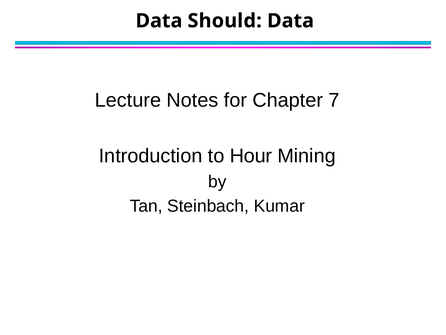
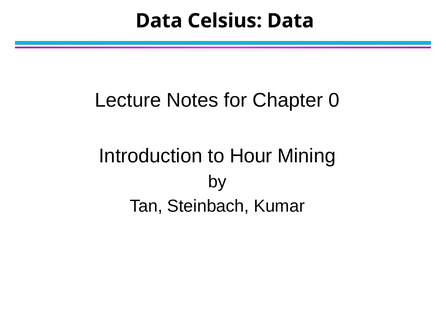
Should: Should -> Celsius
7: 7 -> 0
